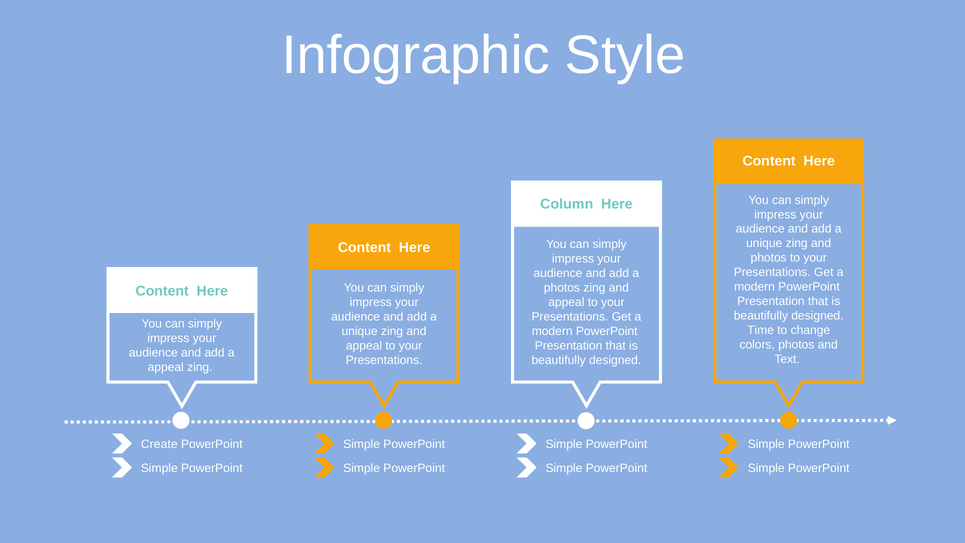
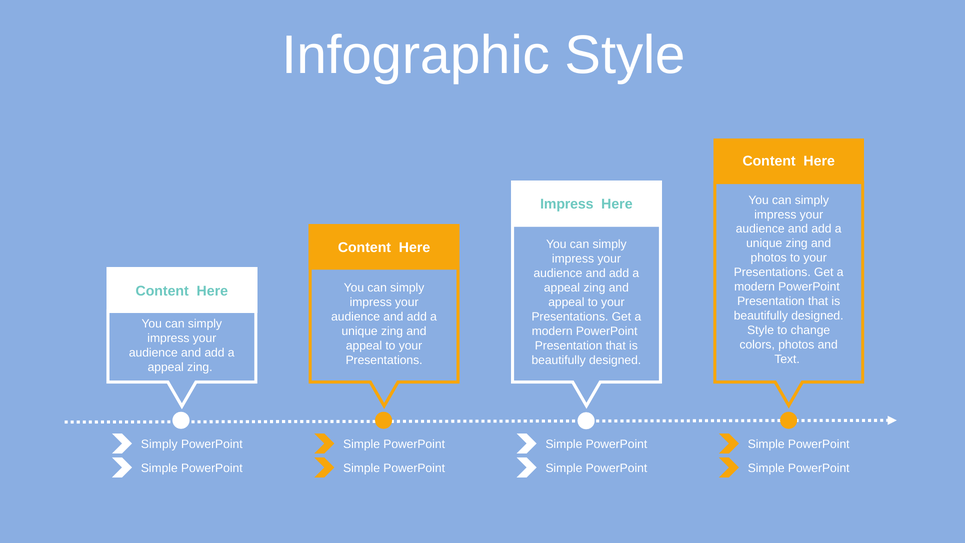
Column at (567, 204): Column -> Impress
photos at (562, 288): photos -> appeal
Time at (761, 330): Time -> Style
Create at (159, 444): Create -> Simply
